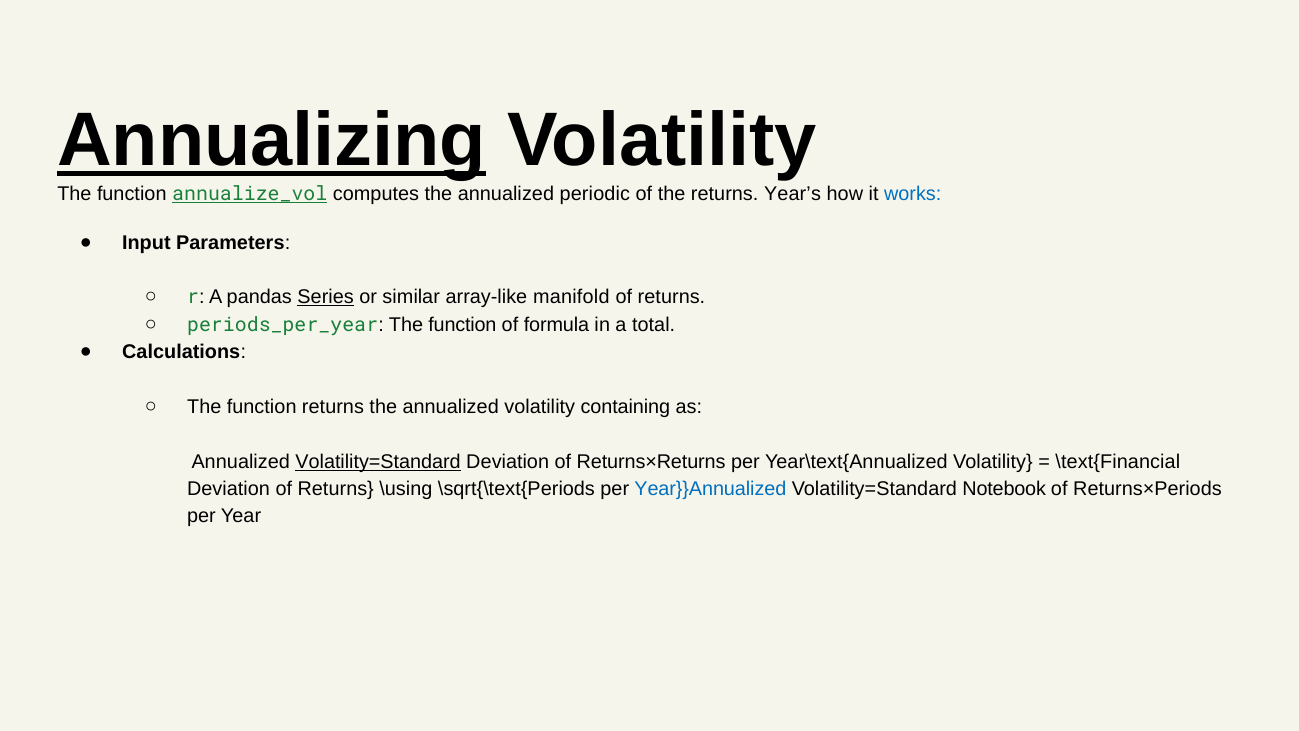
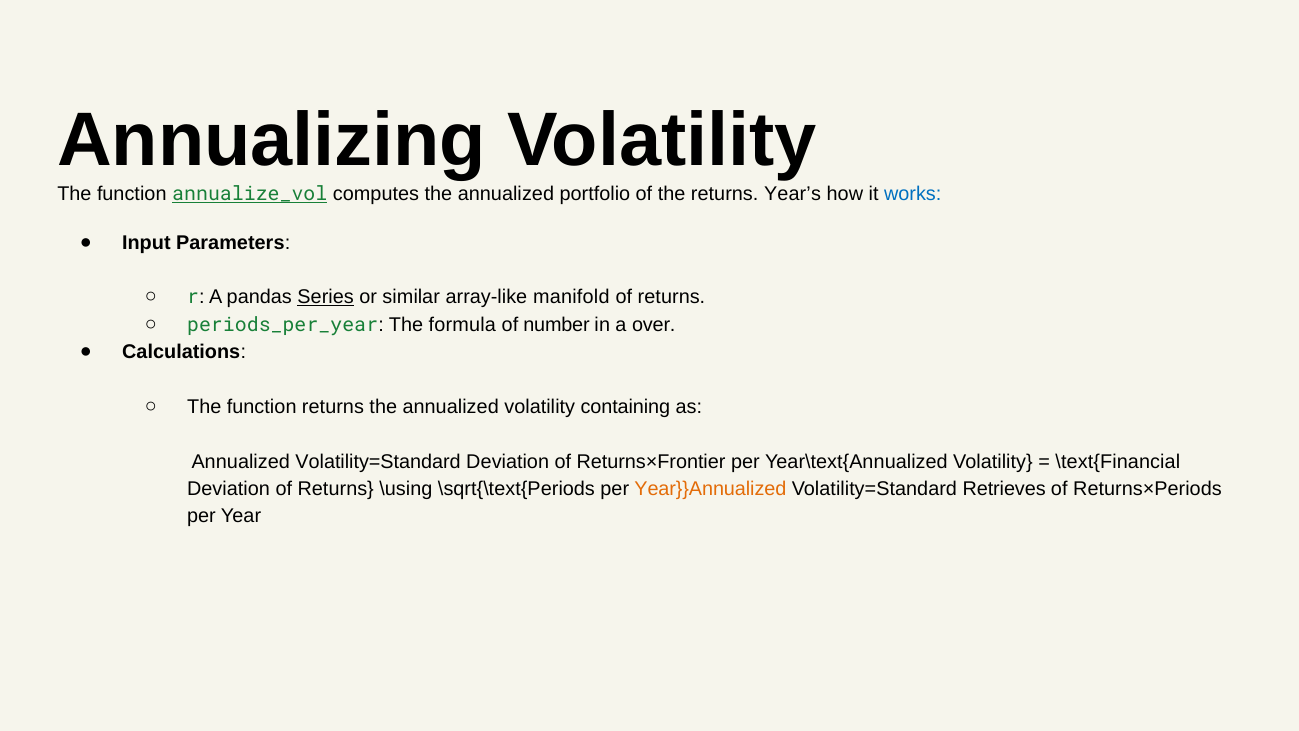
Annualizing underline: present -> none
periodic: periodic -> portfolio
periods_per_year The function: function -> formula
formula: formula -> number
total: total -> over
Volatility=Standard at (378, 461) underline: present -> none
Returns×Returns: Returns×Returns -> Returns×Frontier
Year}}Annualized colour: blue -> orange
Notebook: Notebook -> Retrieves
